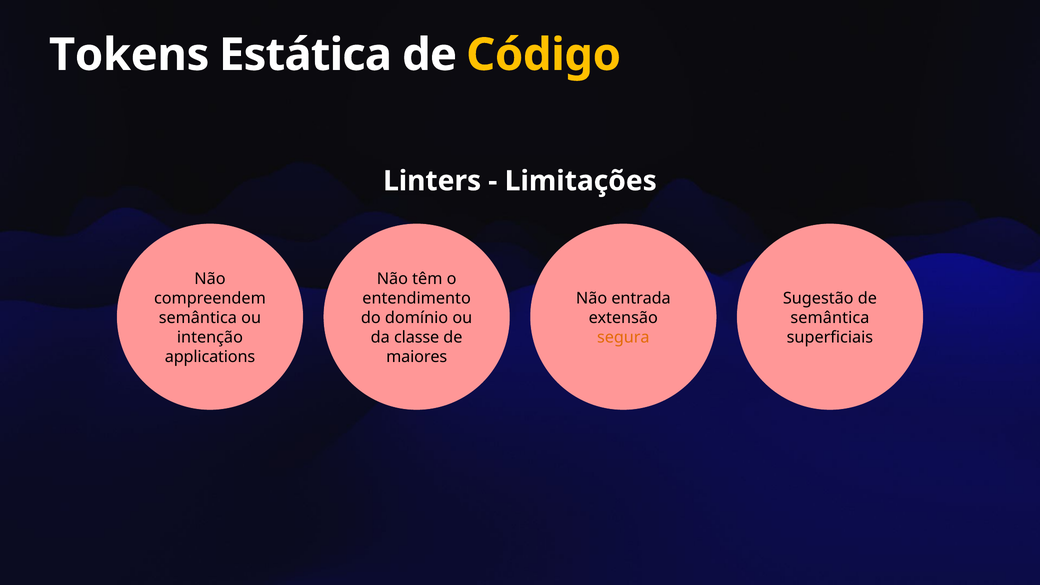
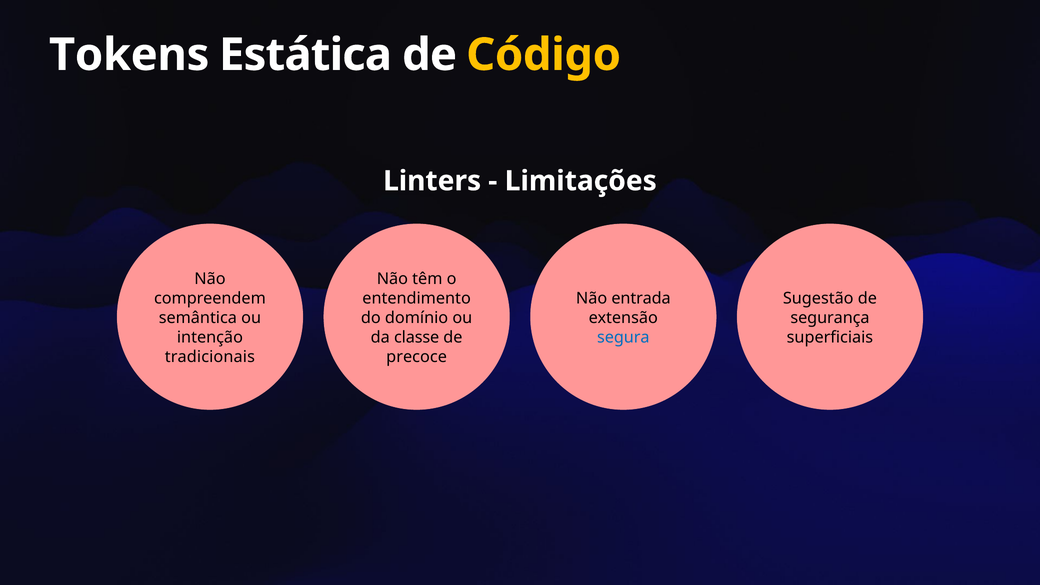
semântica at (830, 318): semântica -> segurança
segura colour: orange -> blue
applications: applications -> tradicionais
maiores: maiores -> precoce
